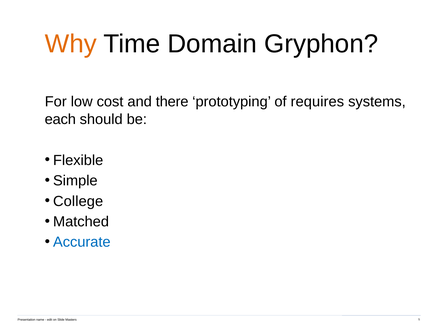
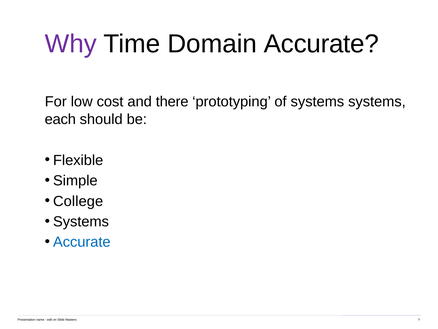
Why colour: orange -> purple
Domain Gryphon: Gryphon -> Accurate
of requires: requires -> systems
Matched at (81, 221): Matched -> Systems
